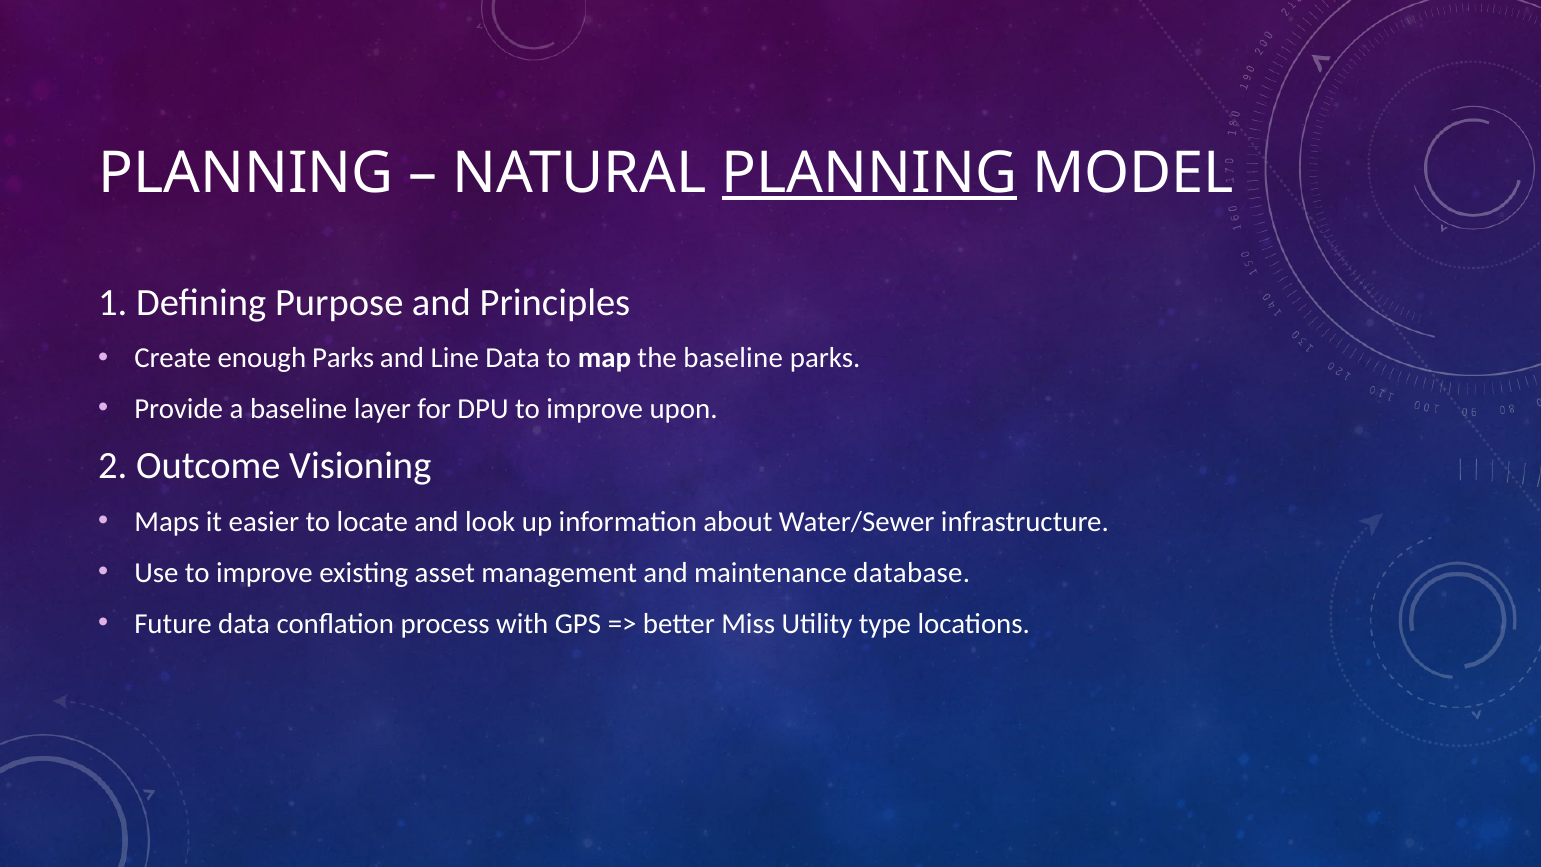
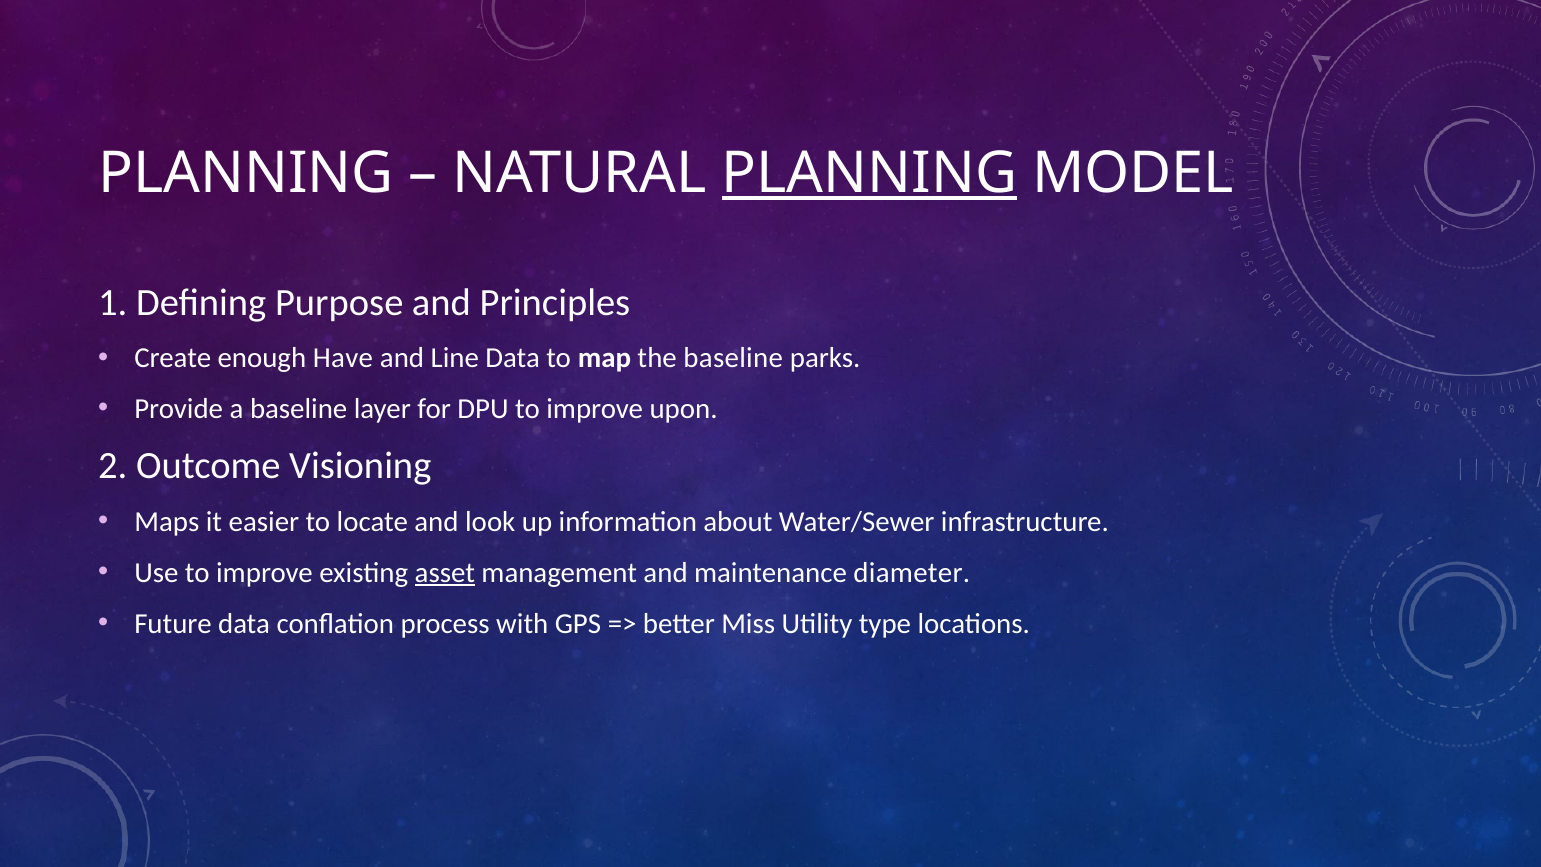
enough Parks: Parks -> Have
asset underline: none -> present
database: database -> diameter
